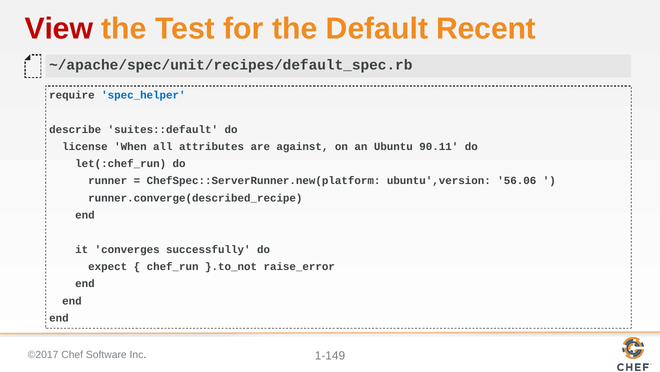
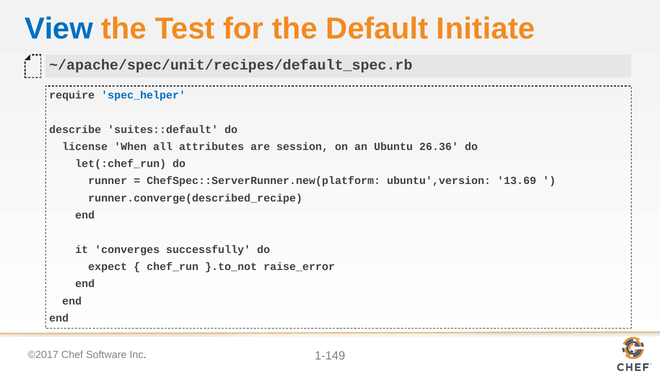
View colour: red -> blue
Recent: Recent -> Initiate
against: against -> session
90.11: 90.11 -> 26.36
56.06: 56.06 -> 13.69
